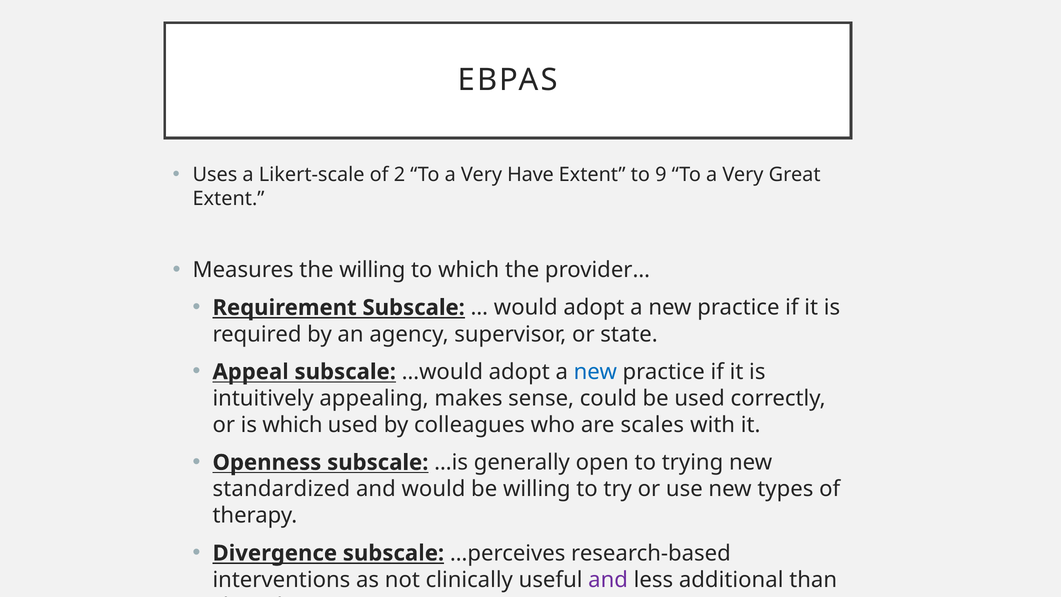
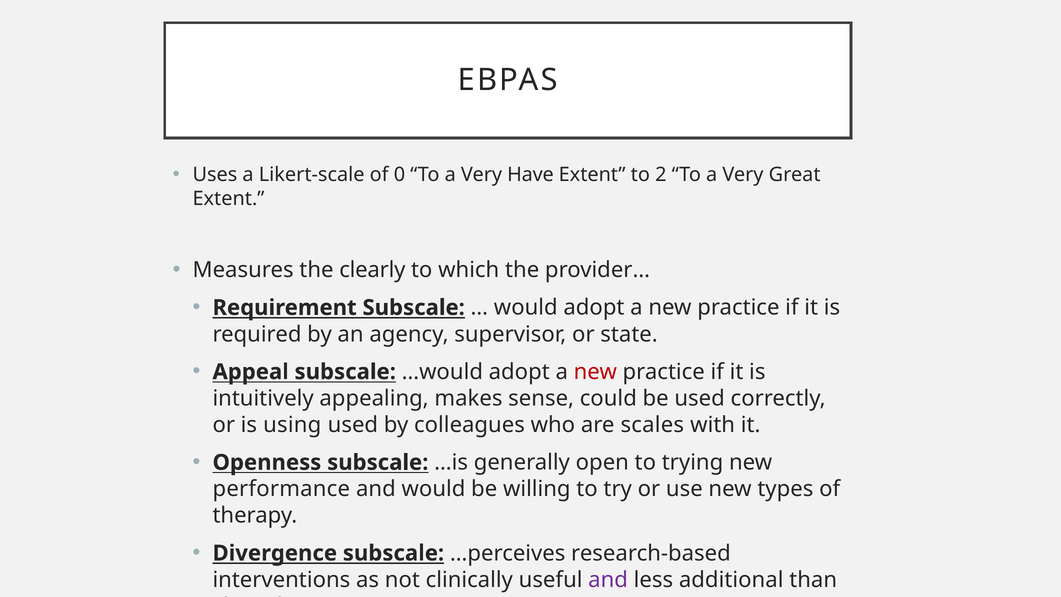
2: 2 -> 0
9: 9 -> 2
the willing: willing -> clearly
new at (595, 372) colour: blue -> red
is which: which -> using
standardized: standardized -> performance
